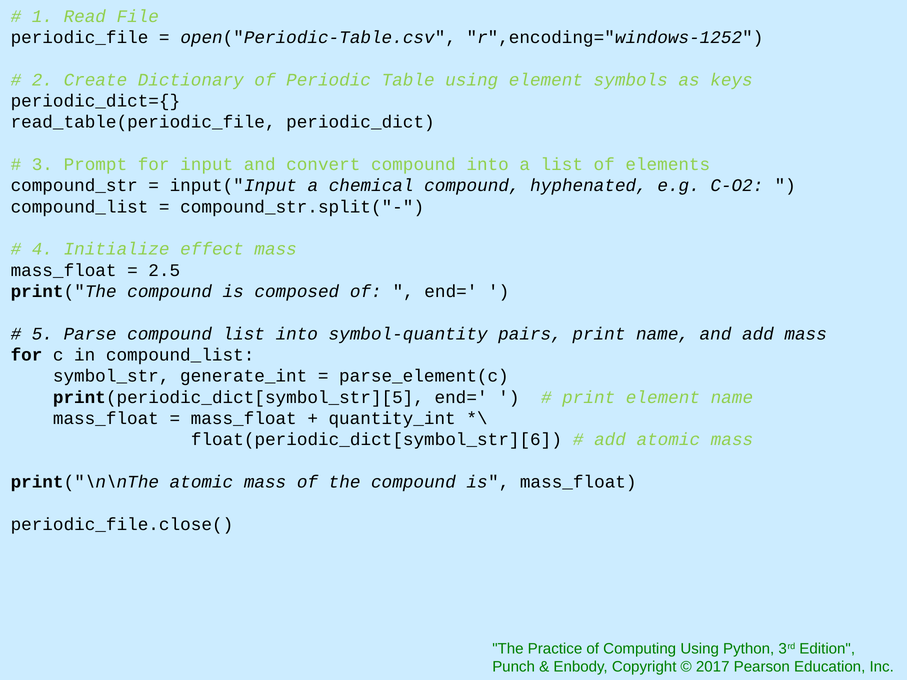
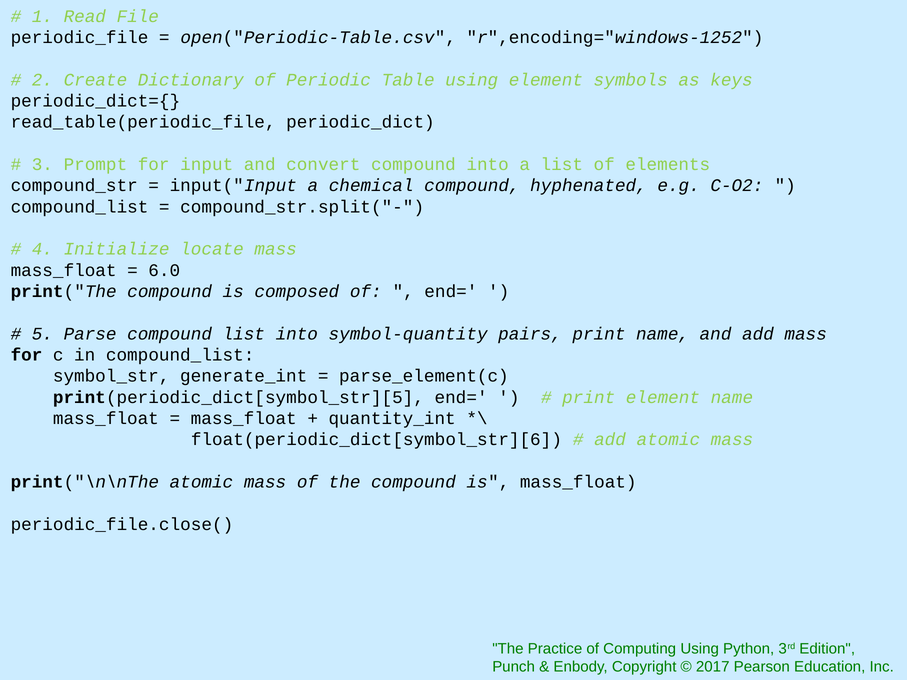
effect: effect -> locate
2.5: 2.5 -> 6.0
